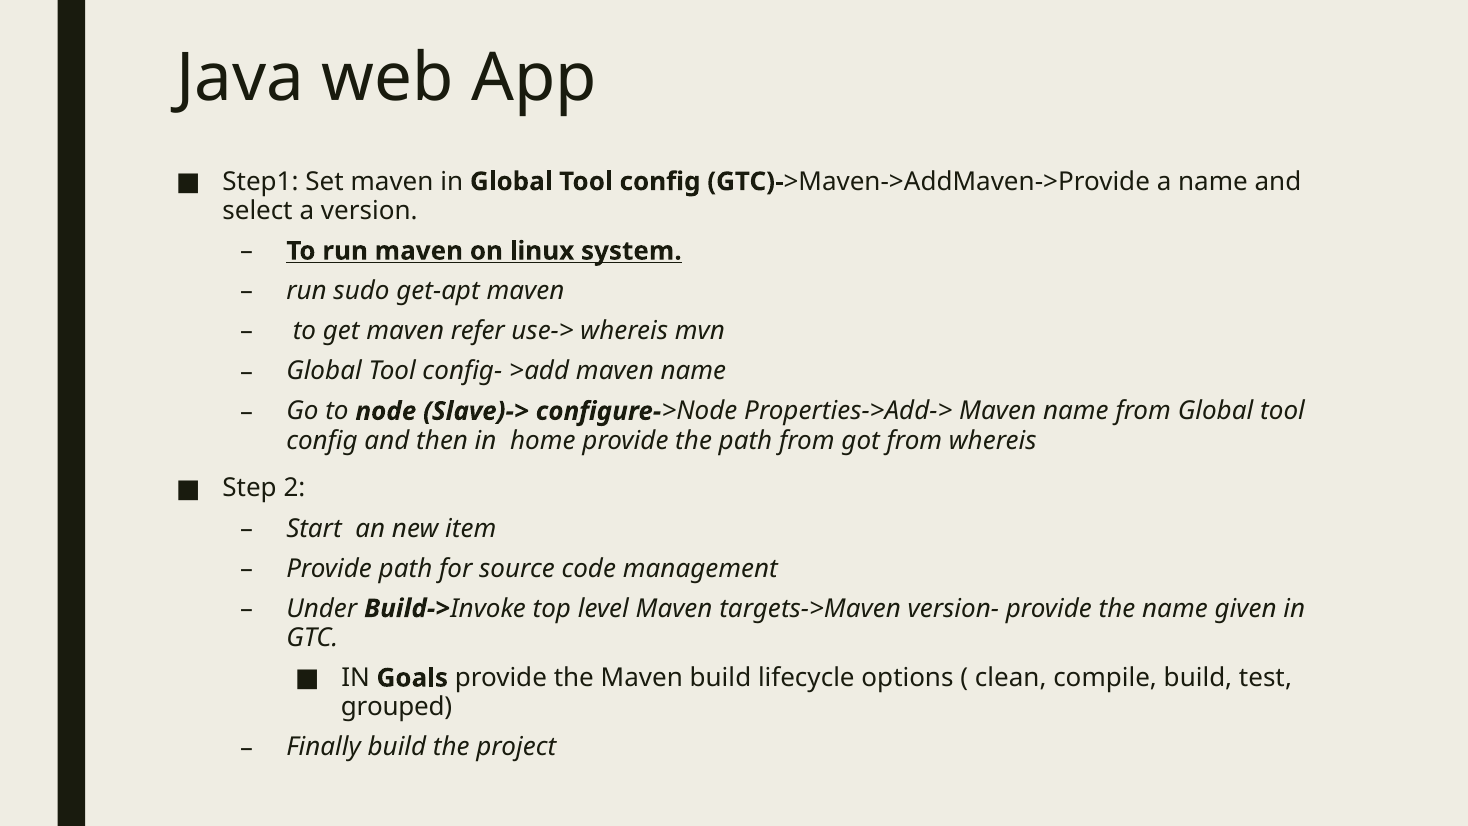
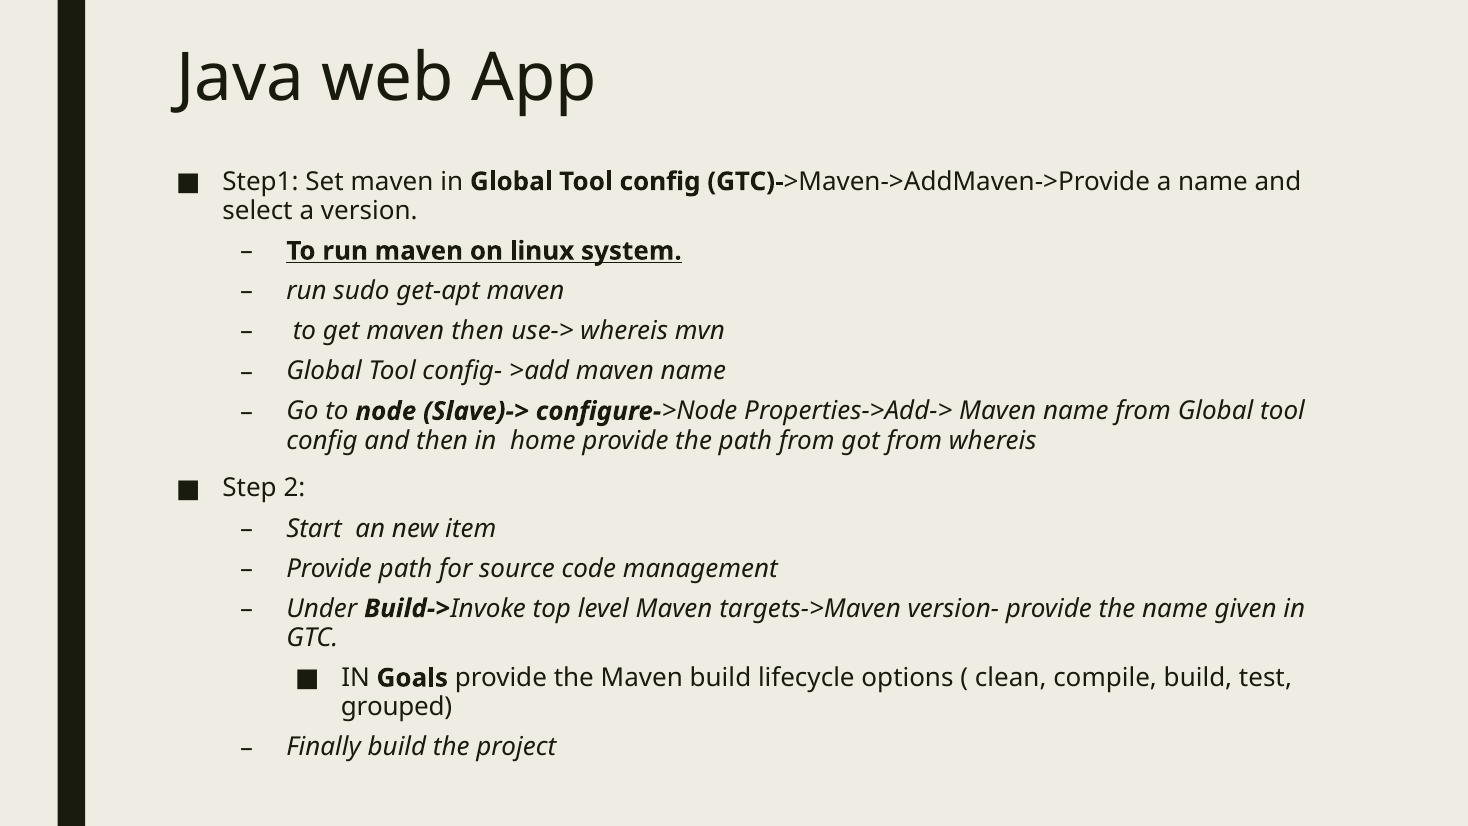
maven refer: refer -> then
